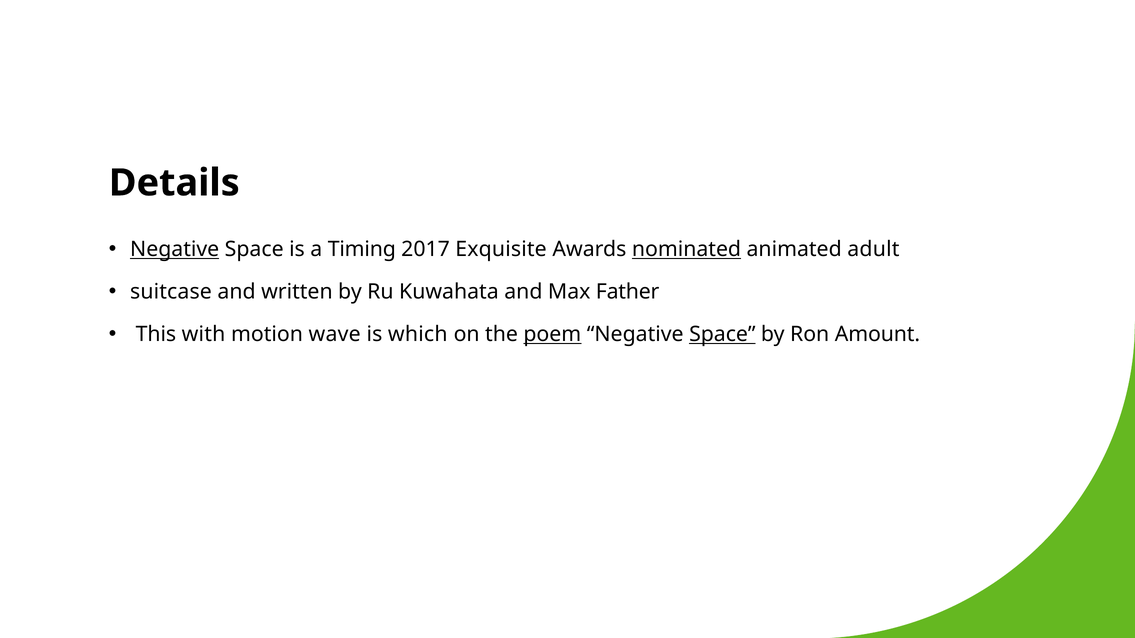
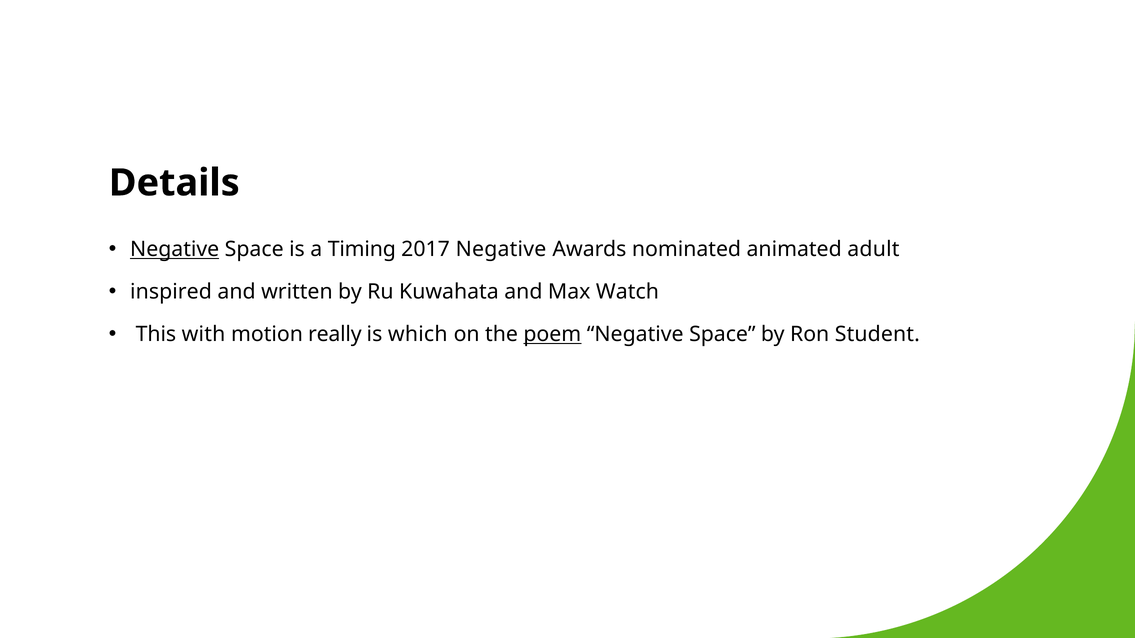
2017 Exquisite: Exquisite -> Negative
nominated underline: present -> none
suitcase: suitcase -> inspired
Father: Father -> Watch
wave: wave -> really
Space at (722, 335) underline: present -> none
Amount: Amount -> Student
